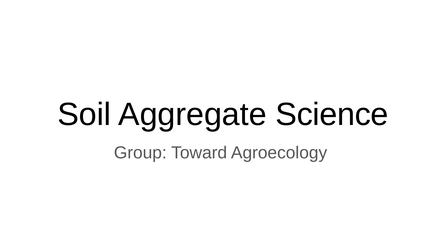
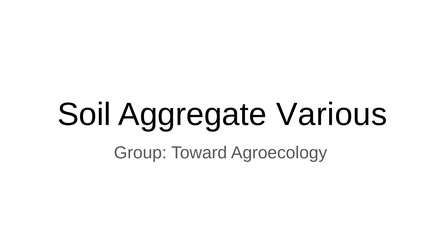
Science: Science -> Various
